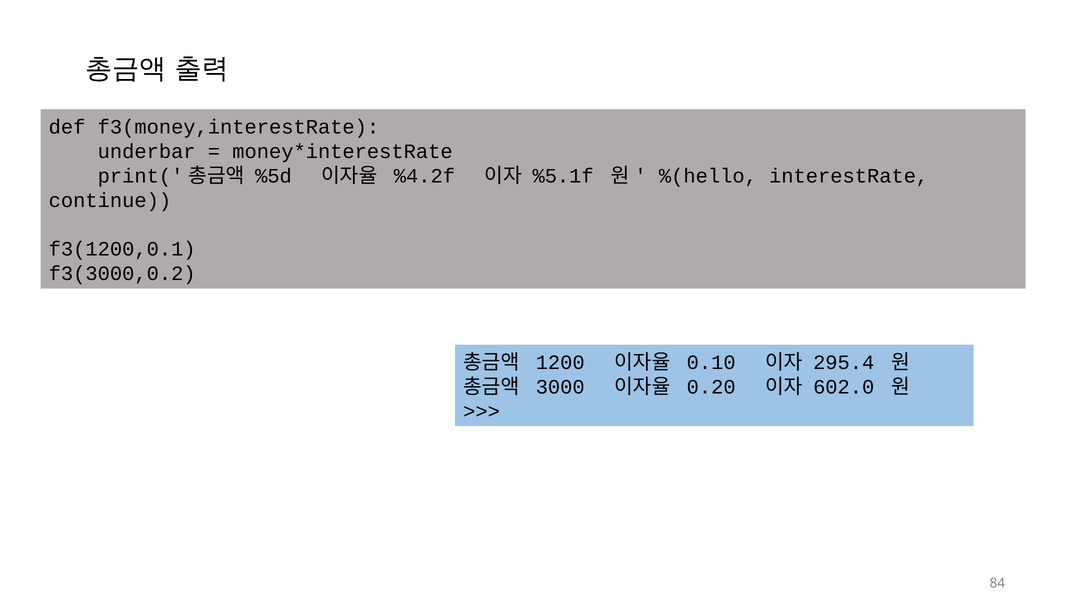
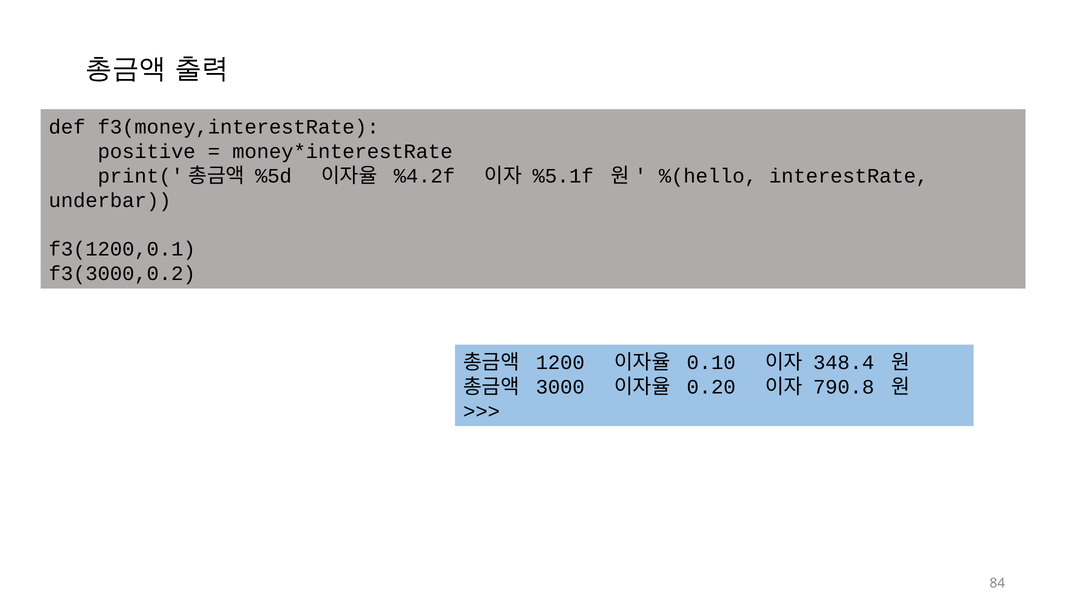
underbar: underbar -> positive
continue: continue -> underbar
295.4: 295.4 -> 348.4
602.0: 602.0 -> 790.8
